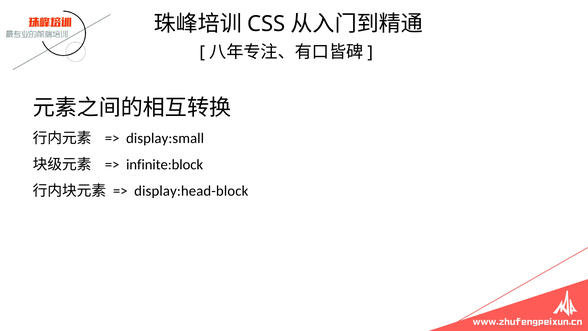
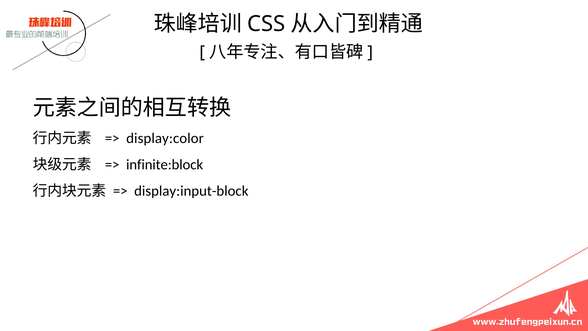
display:small: display:small -> display:color
display:head-block: display:head-block -> display:input-block
